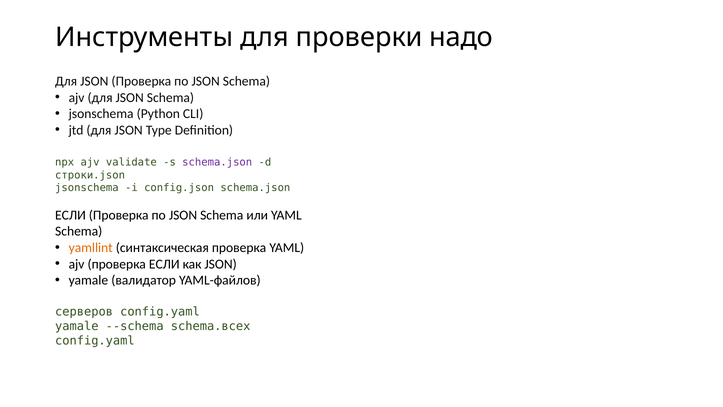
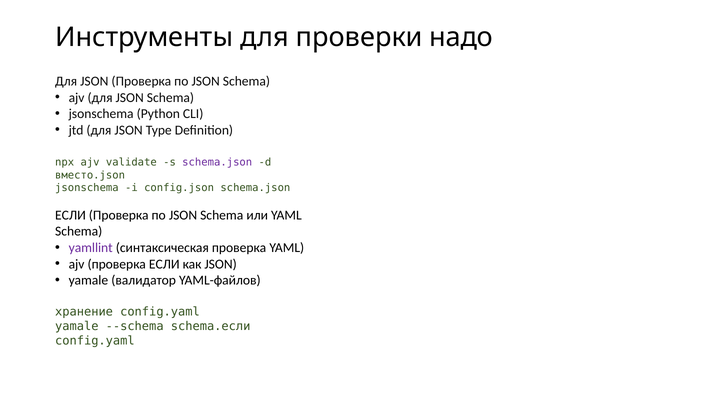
строки.json: строки.json -> вместо.json
yamllint colour: orange -> purple
серверов: серверов -> хранение
schema.всех: schema.всех -> schema.если
